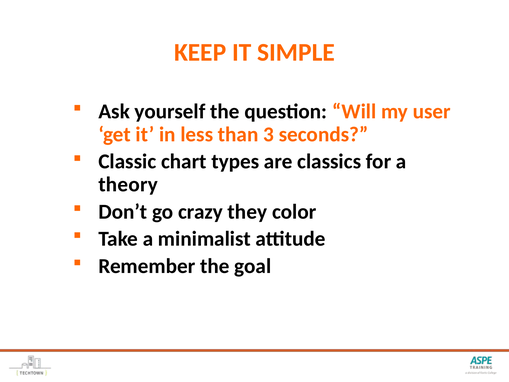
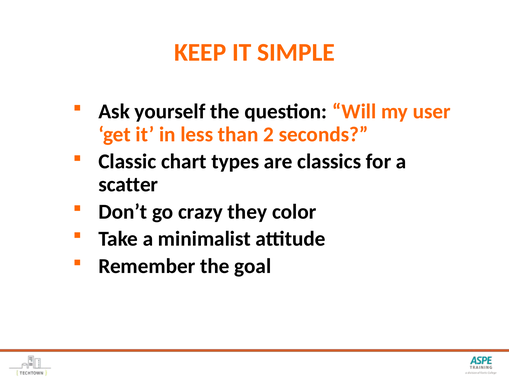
3: 3 -> 2
theory: theory -> scatter
